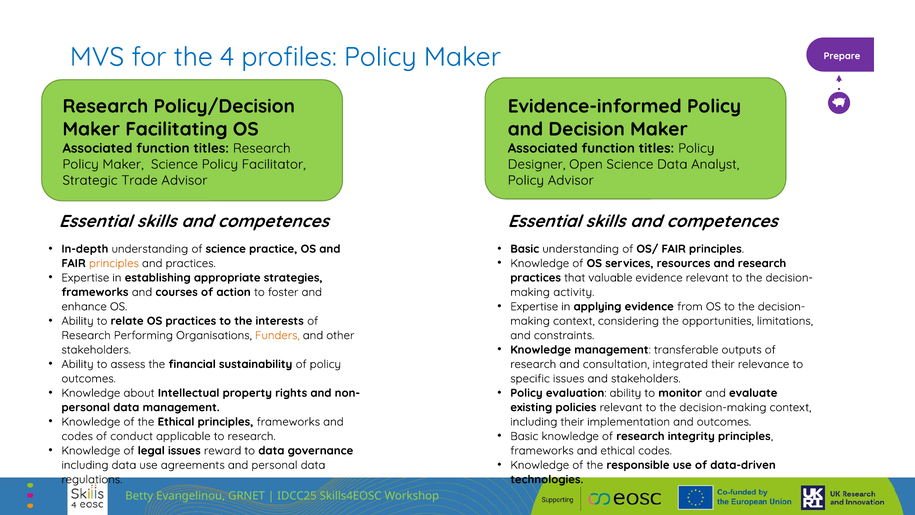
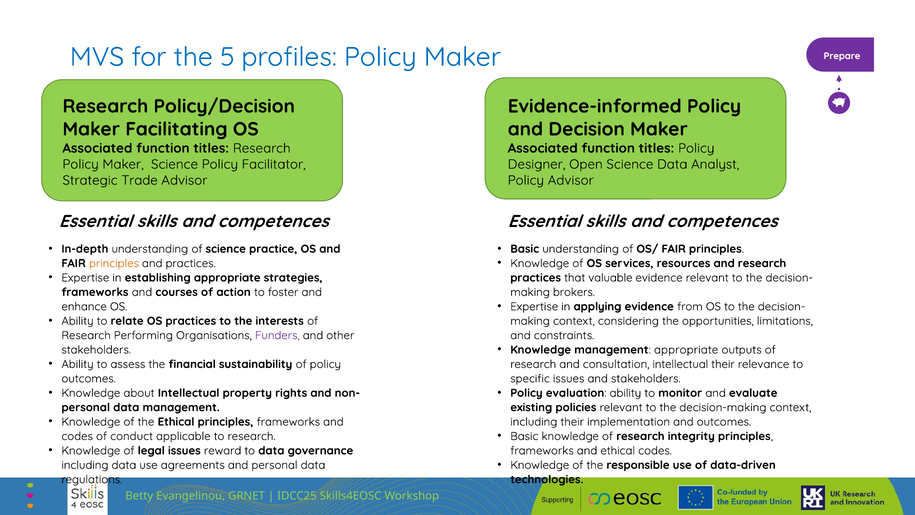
4: 4 -> 5
activity: activity -> brokers
Funders colour: orange -> purple
management transferable: transferable -> appropriate
consultation integrated: integrated -> intellectual
